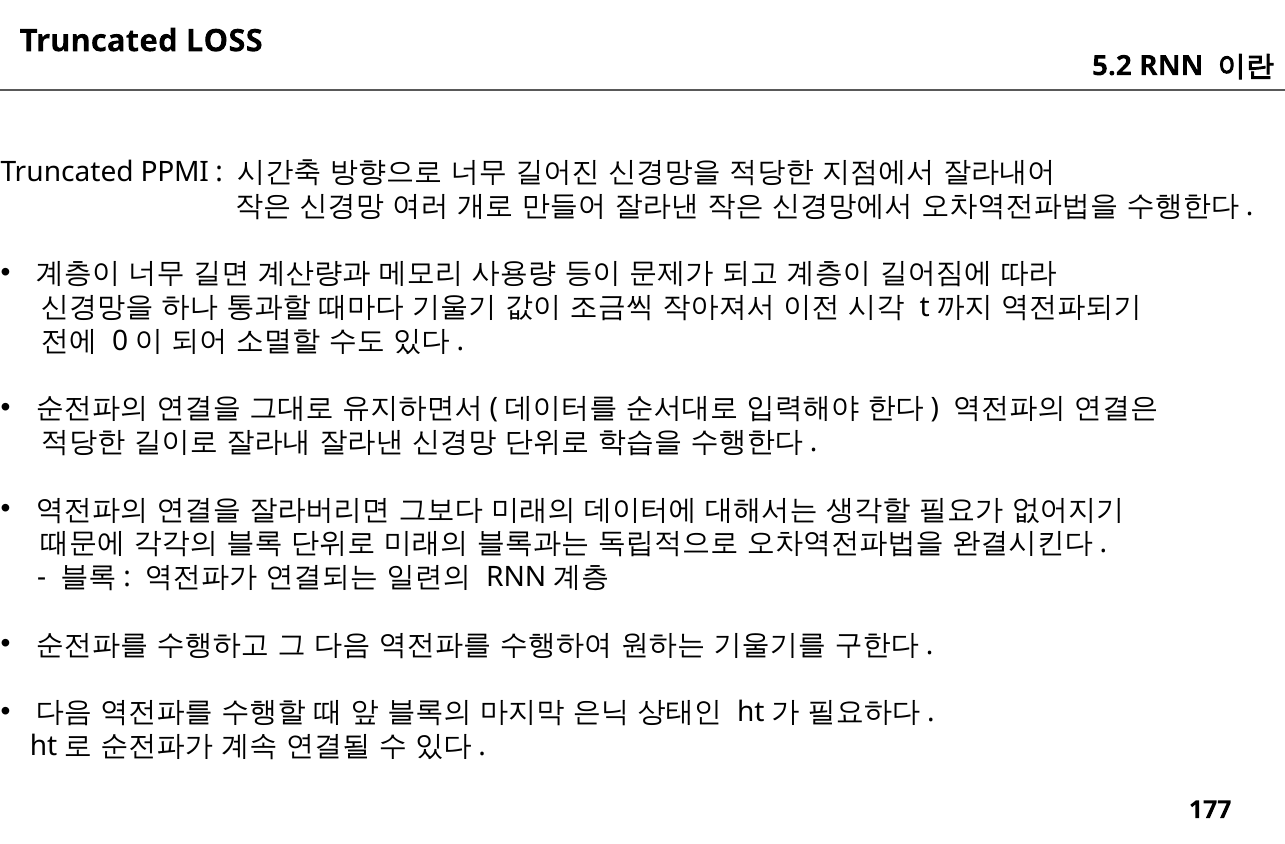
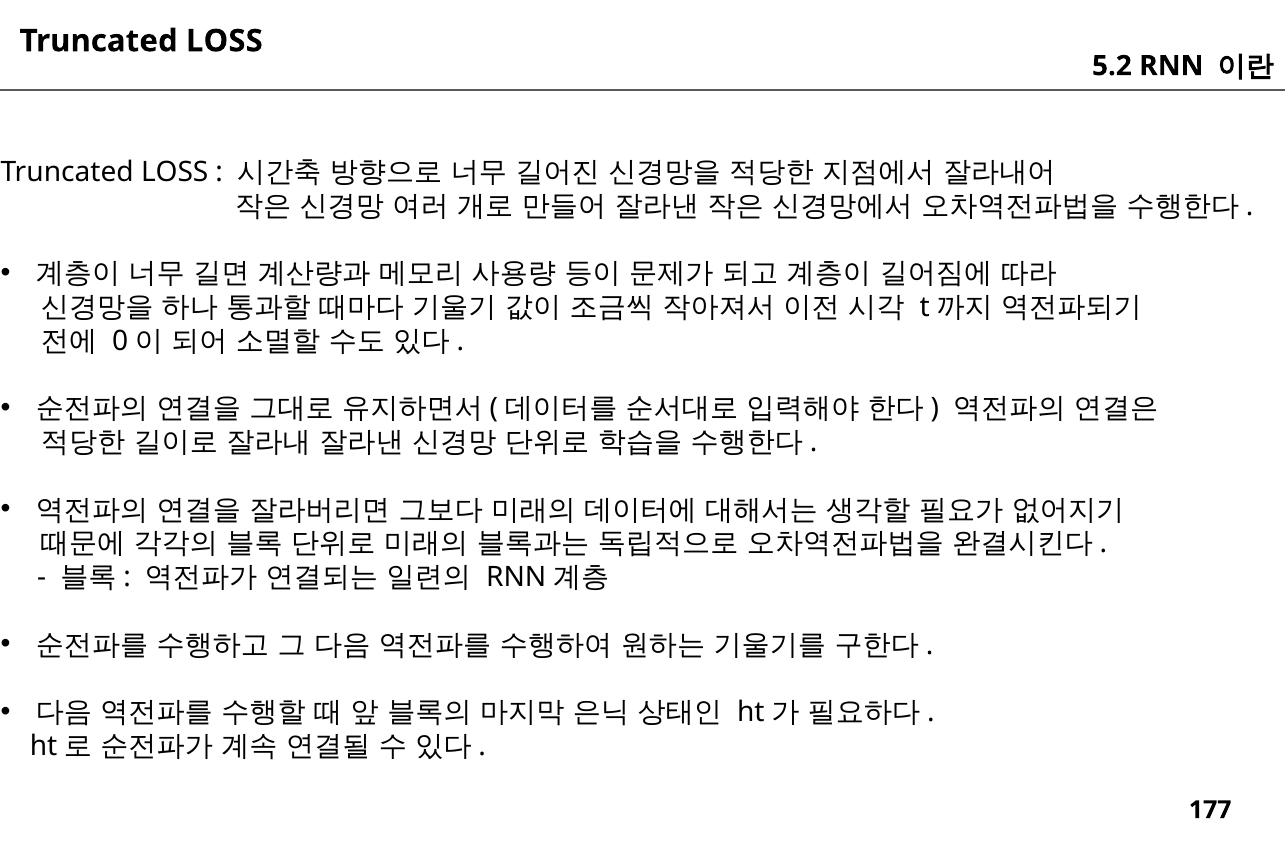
PPMI at (175, 172): PPMI -> LOSS
